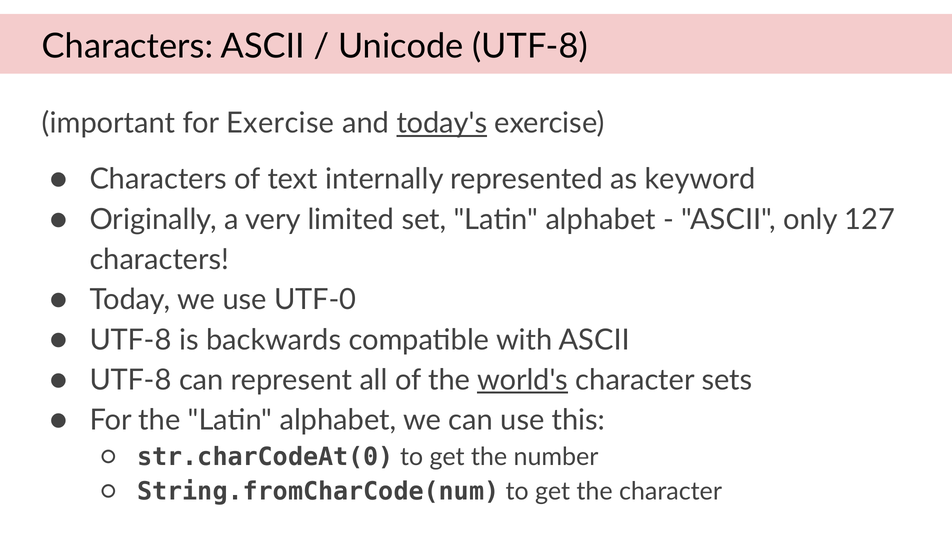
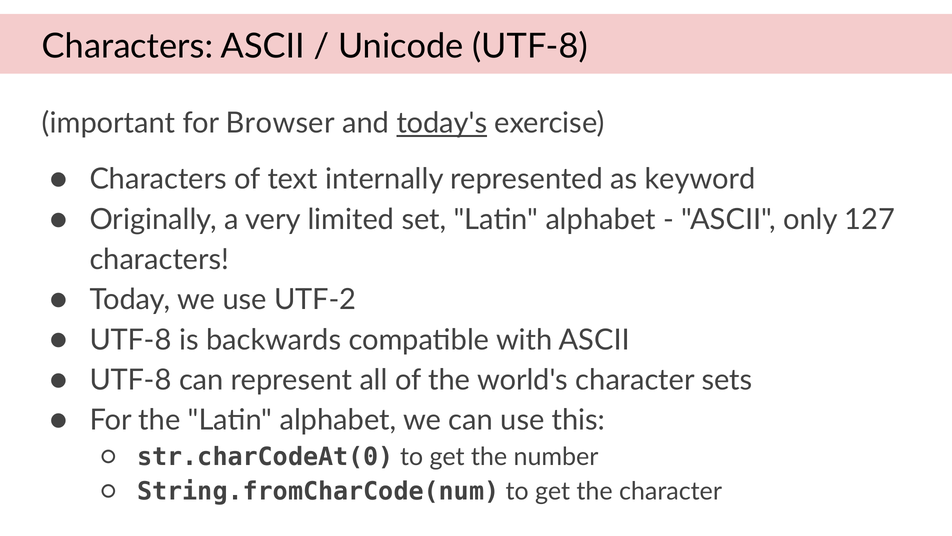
for Exercise: Exercise -> Browser
UTF-0: UTF-0 -> UTF-2
world's underline: present -> none
